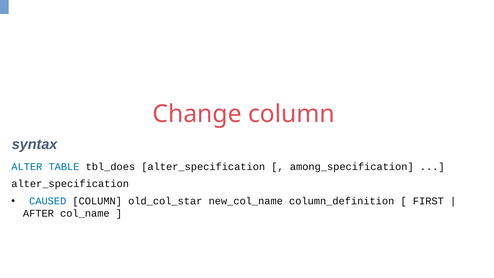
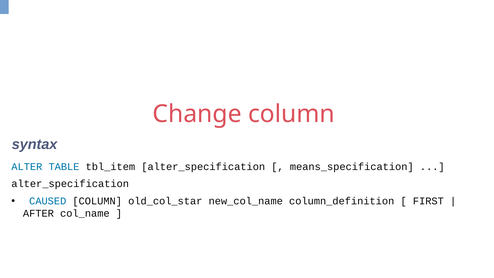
tbl_does: tbl_does -> tbl_item
among_specification: among_specification -> means_specification
